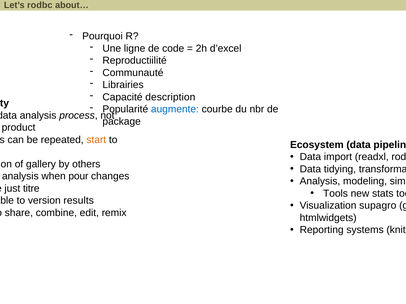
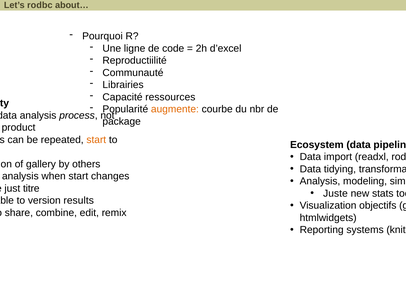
description: description -> ressources
augmente colour: blue -> orange
when pour: pour -> start
Tools at (335, 194): Tools -> Juste
supagro: supagro -> objectifs
